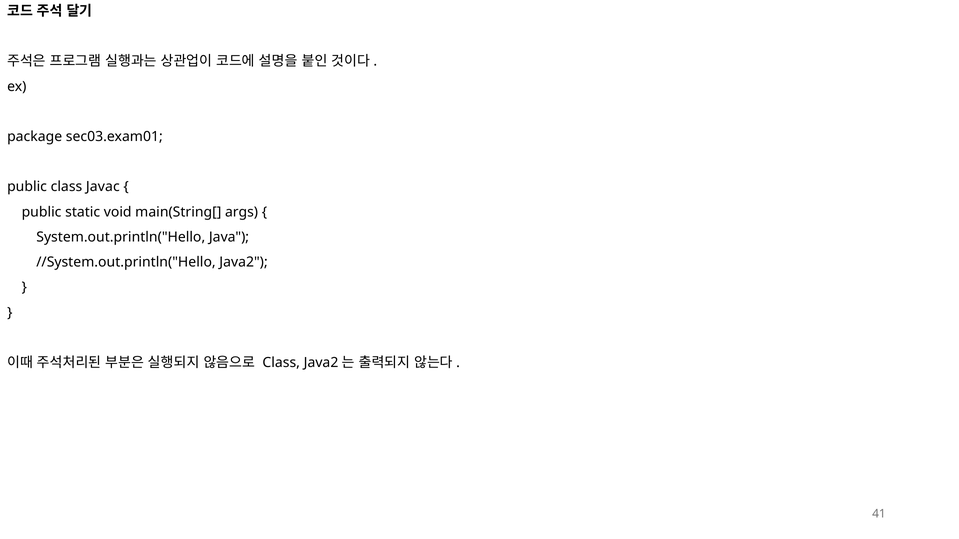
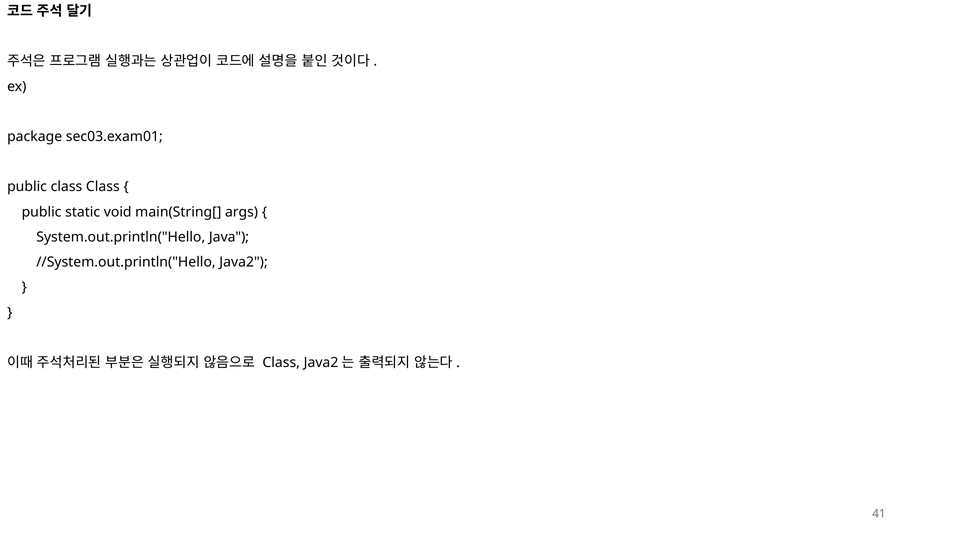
class Javac: Javac -> Class
